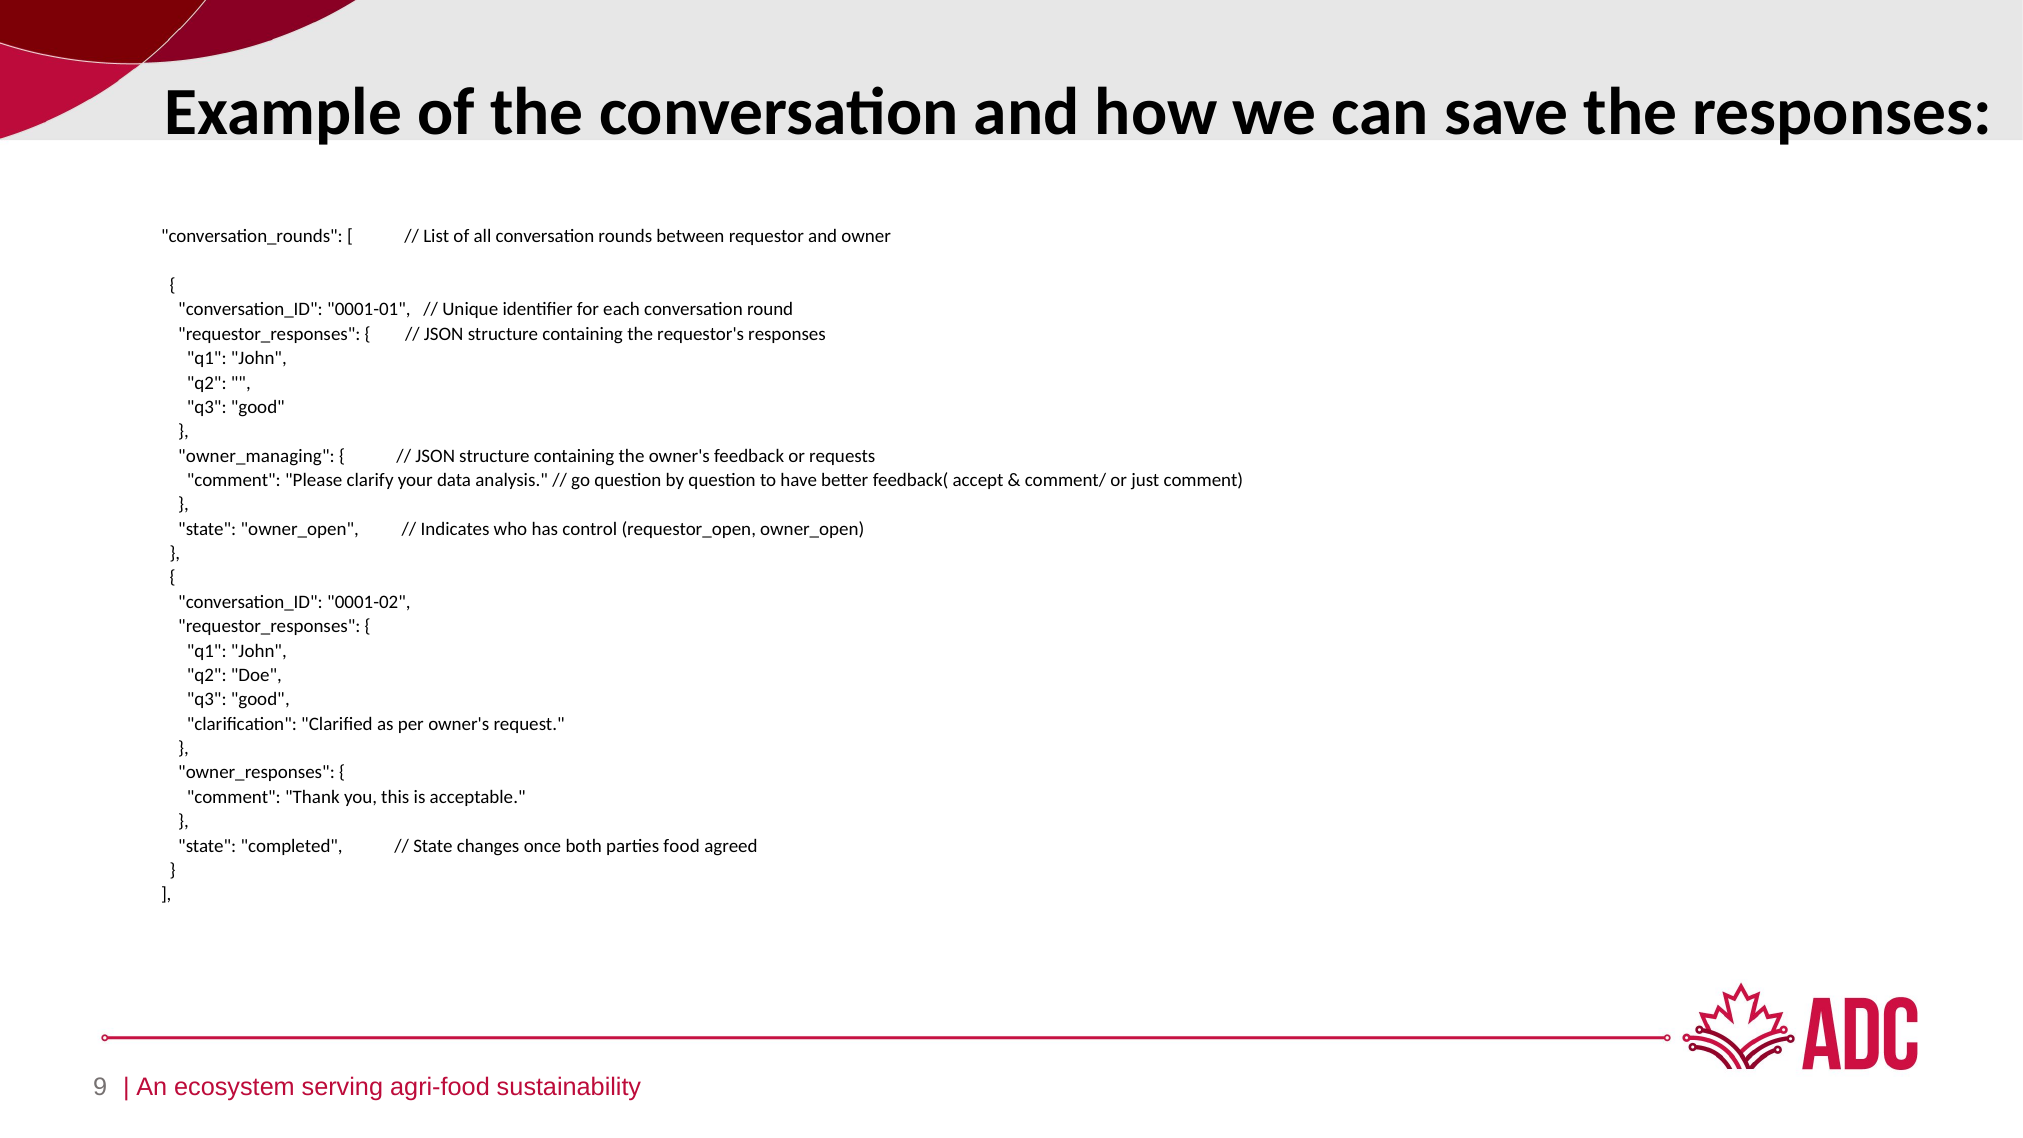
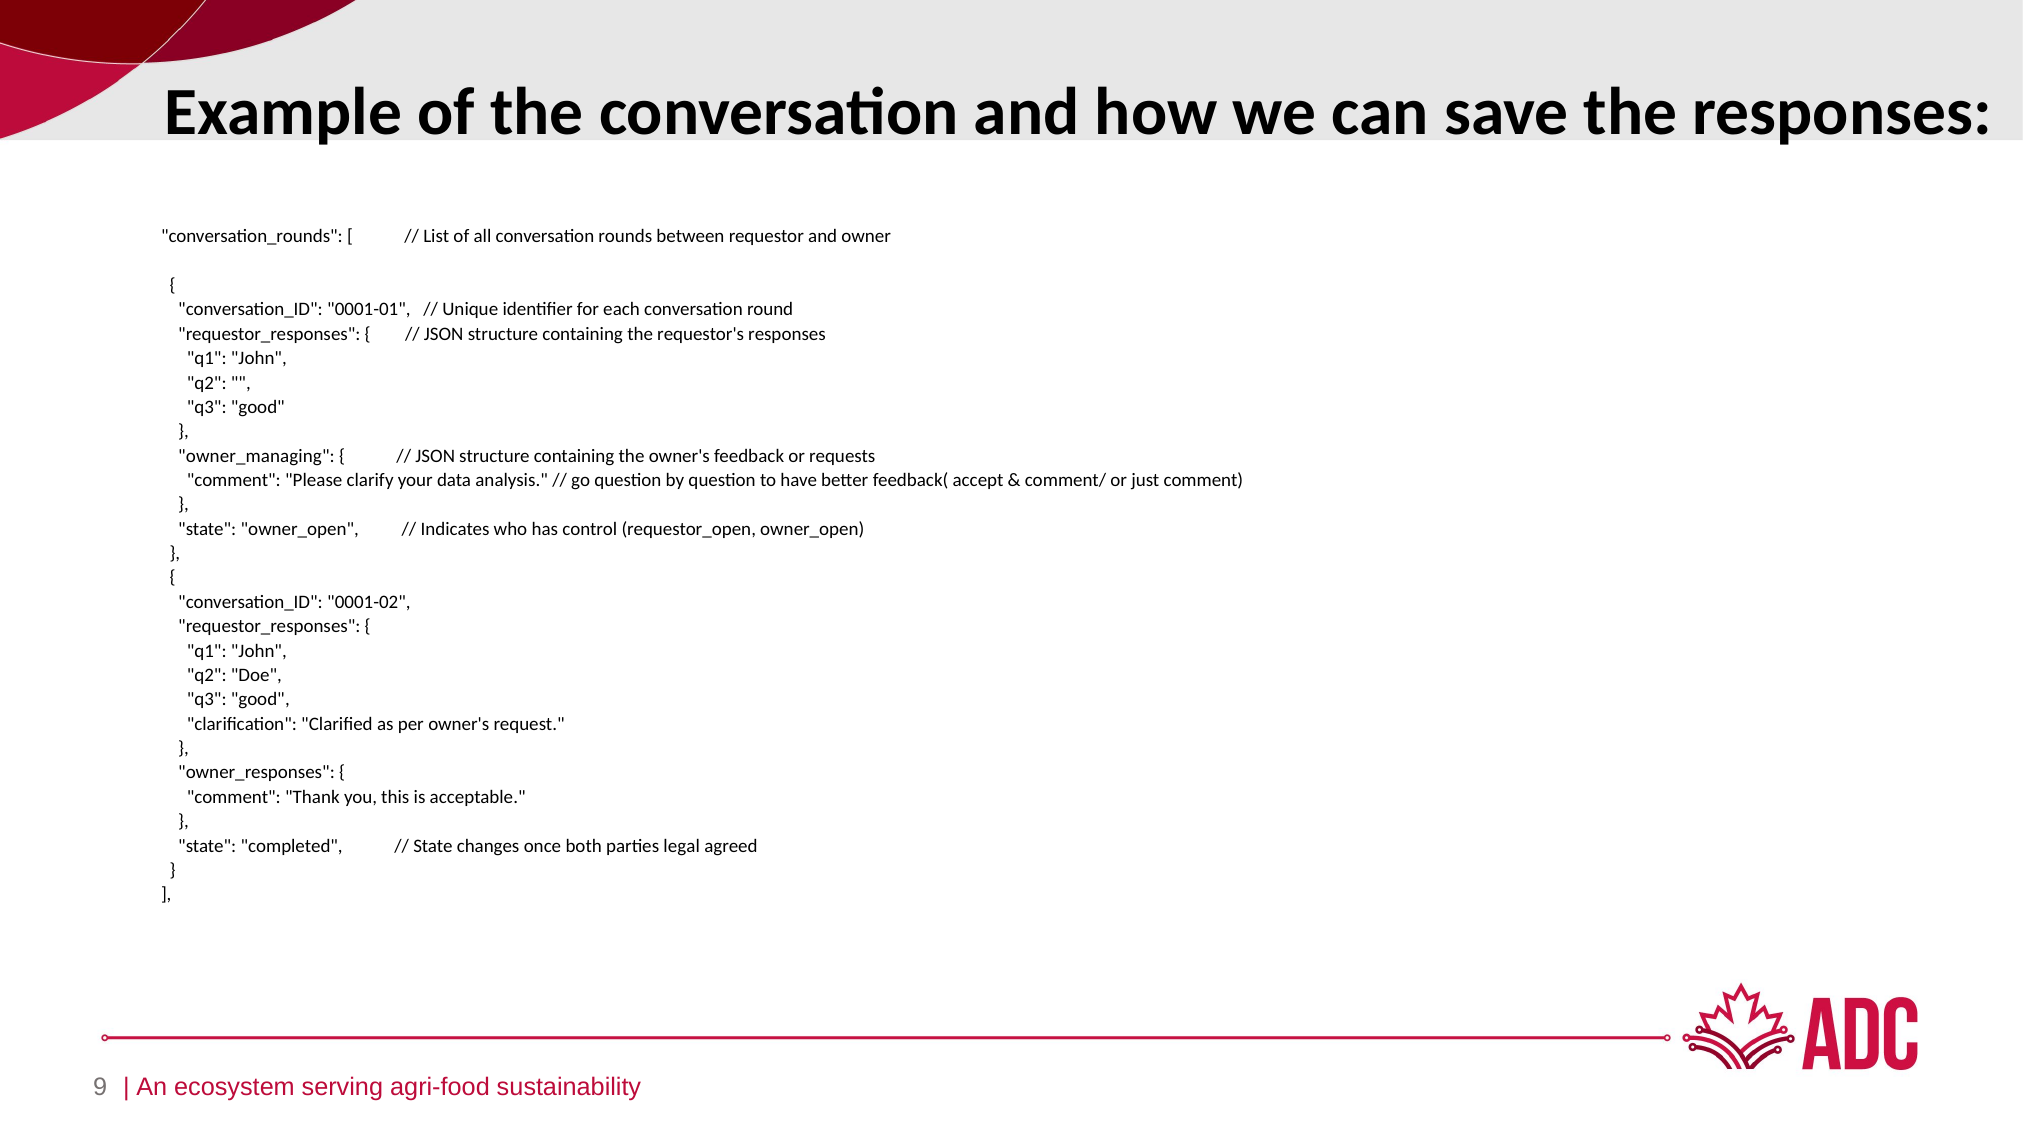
food: food -> legal
